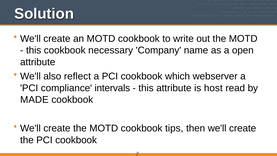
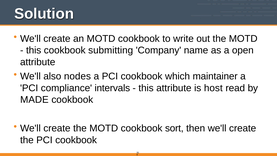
necessary: necessary -> submitting
reflect: reflect -> nodes
webserver: webserver -> maintainer
tips: tips -> sort
